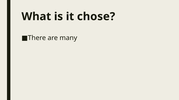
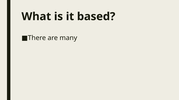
chose: chose -> based
